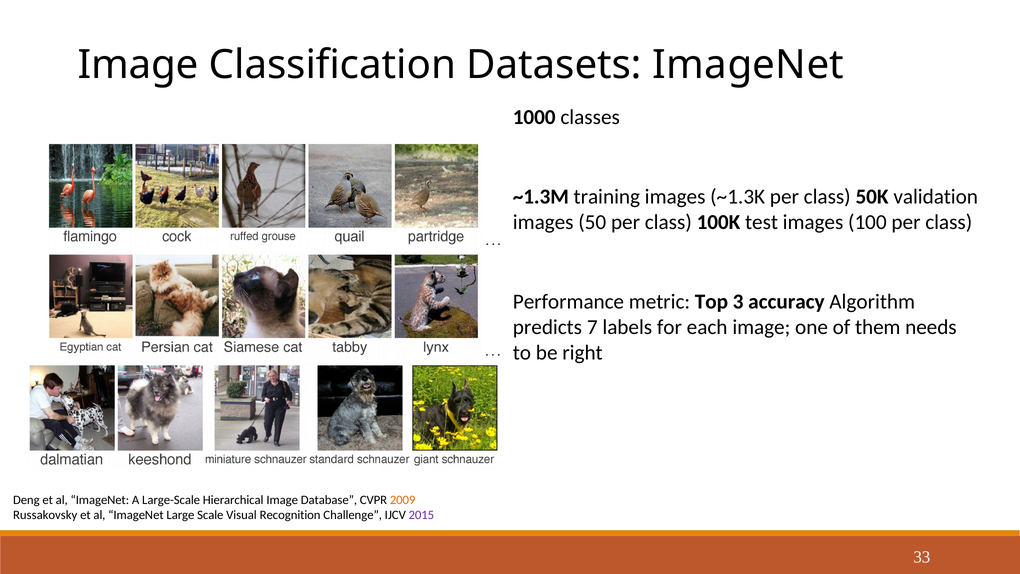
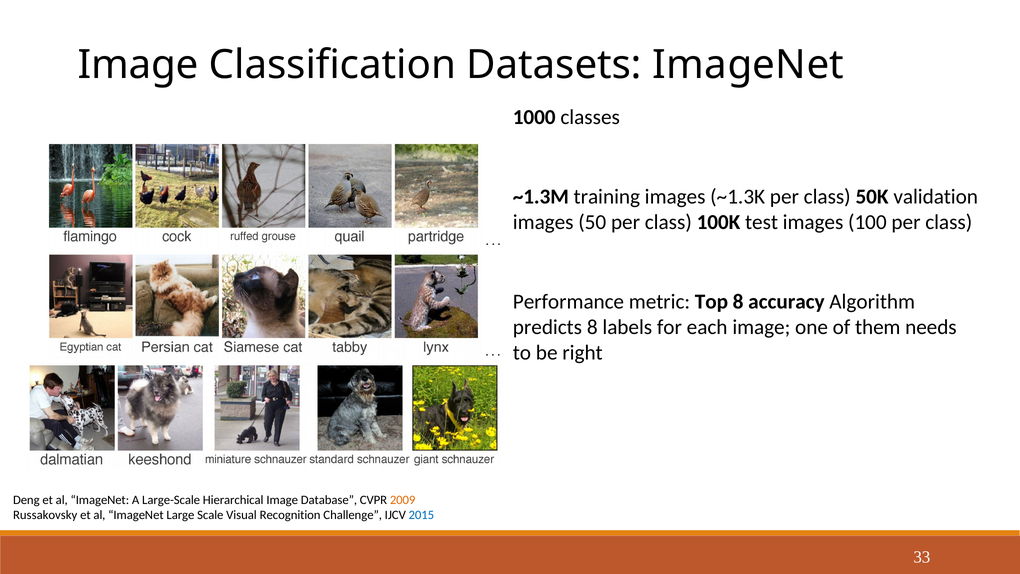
Top 3: 3 -> 8
predicts 7: 7 -> 8
2015 colour: purple -> blue
